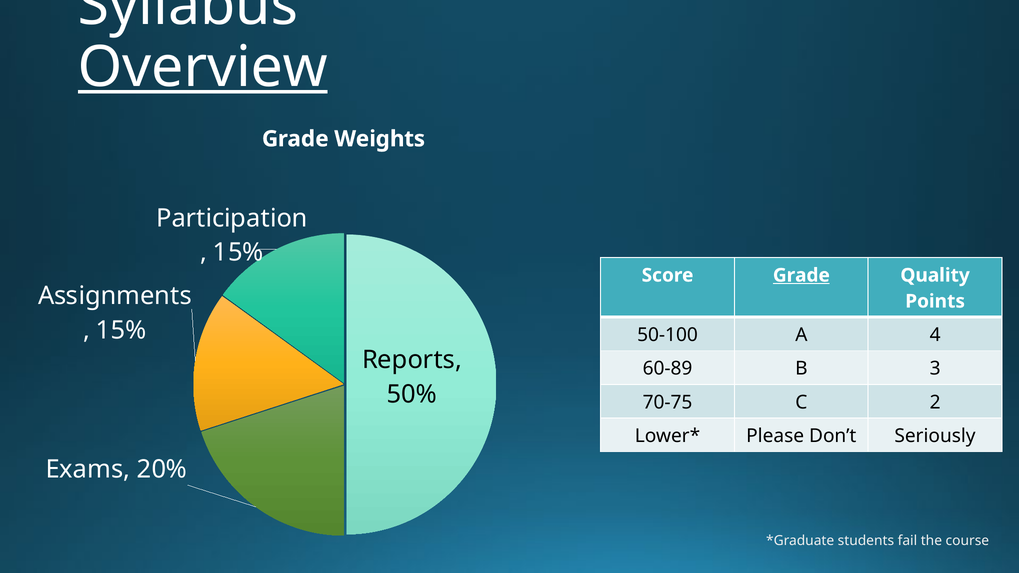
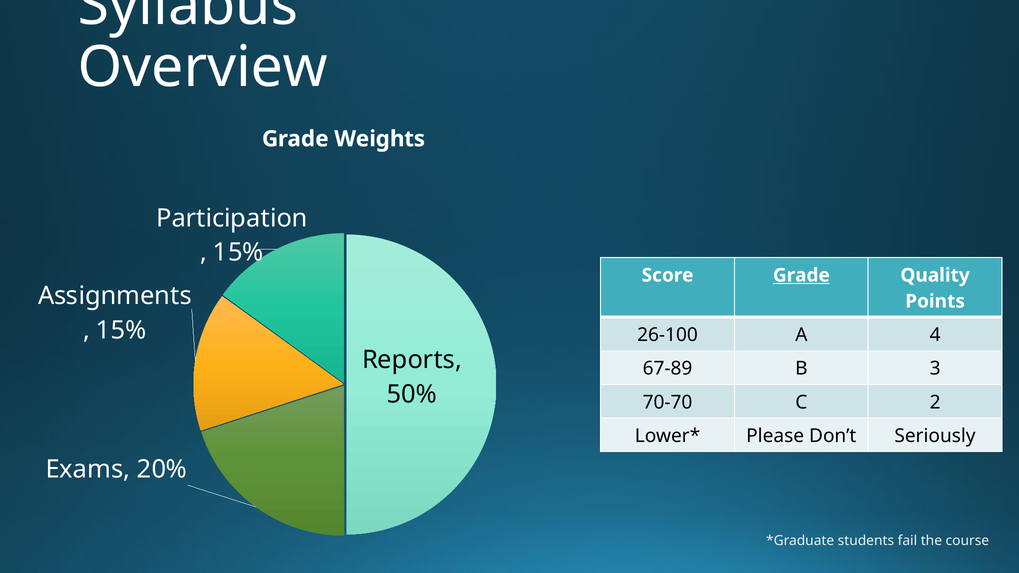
Overview underline: present -> none
50-100: 50-100 -> 26-100
60-89: 60-89 -> 67-89
70-75: 70-75 -> 70-70
